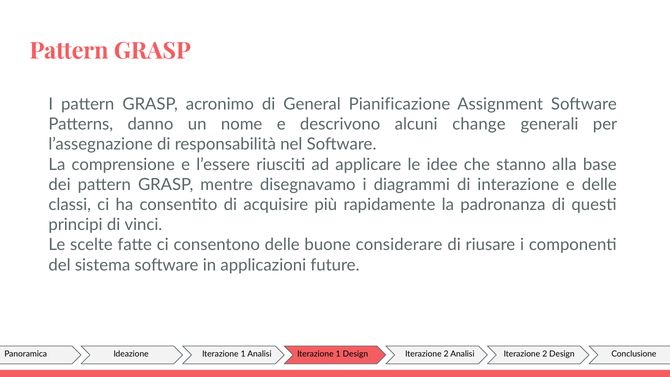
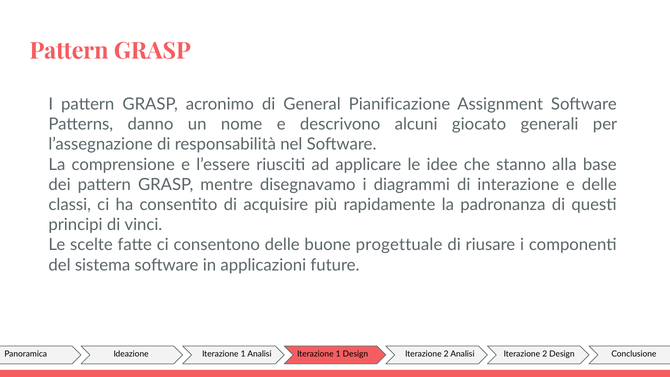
change: change -> giocato
considerare: considerare -> progettuale
